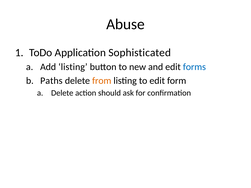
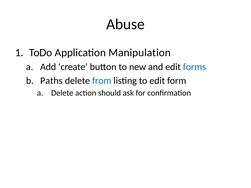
Sophisticated: Sophisticated -> Manipulation
Add listing: listing -> create
from colour: orange -> blue
